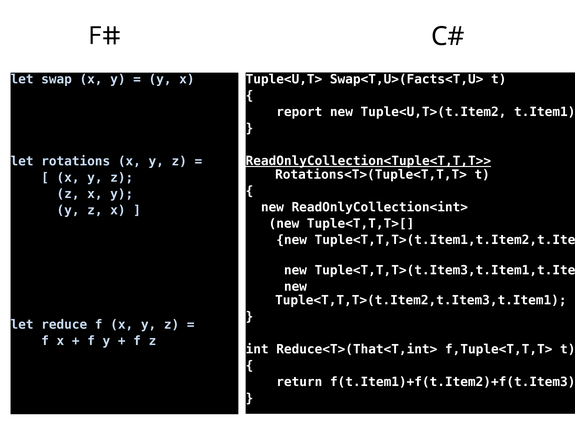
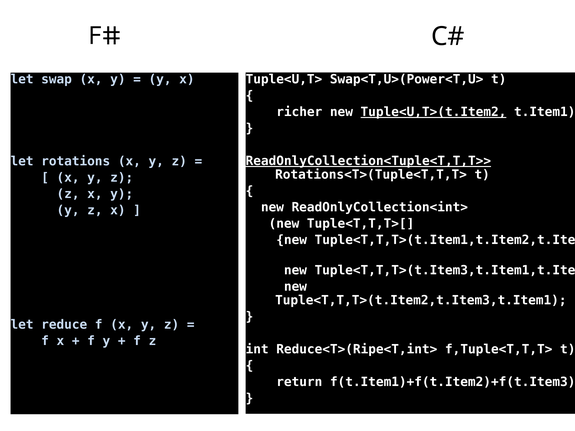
Swap<T,U>(Facts<T,U>: Swap<T,U>(Facts<T,U> -> Swap<T,U>(Power<T,U>
report: report -> richer
Tuple<U,T>(t.Item2 underline: none -> present
Reduce<T>(That<T,int>: Reduce<T>(That<T,int> -> Reduce<T>(Ripe<T,int>
